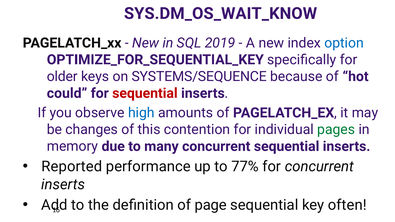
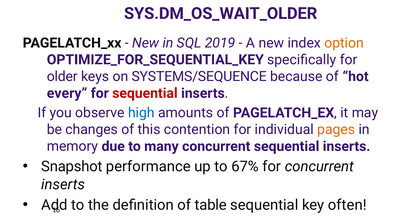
SYS.DM_OS_WAIT_KNOW: SYS.DM_OS_WAIT_KNOW -> SYS.DM_OS_WAIT_OLDER
option colour: blue -> orange
could: could -> every
pages colour: green -> orange
Reported: Reported -> Snapshot
77%: 77% -> 67%
page: page -> table
